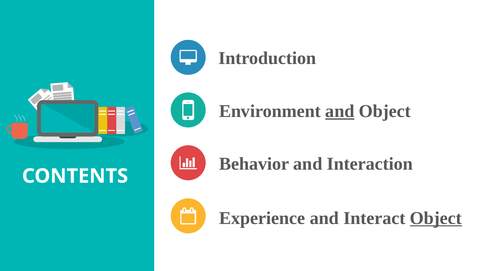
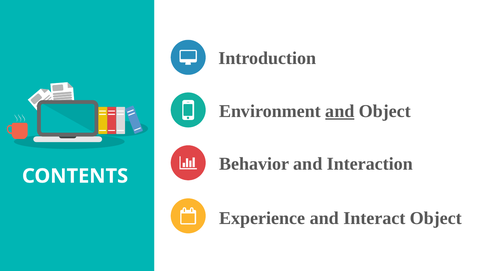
Object at (436, 218) underline: present -> none
